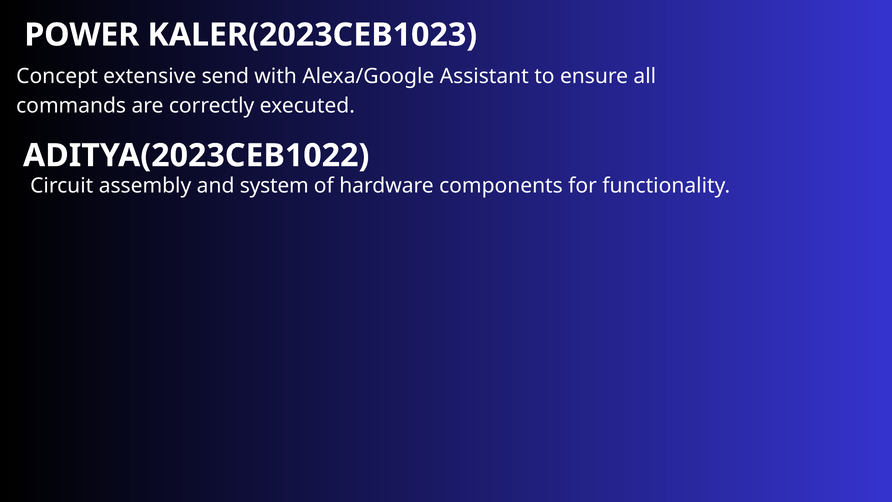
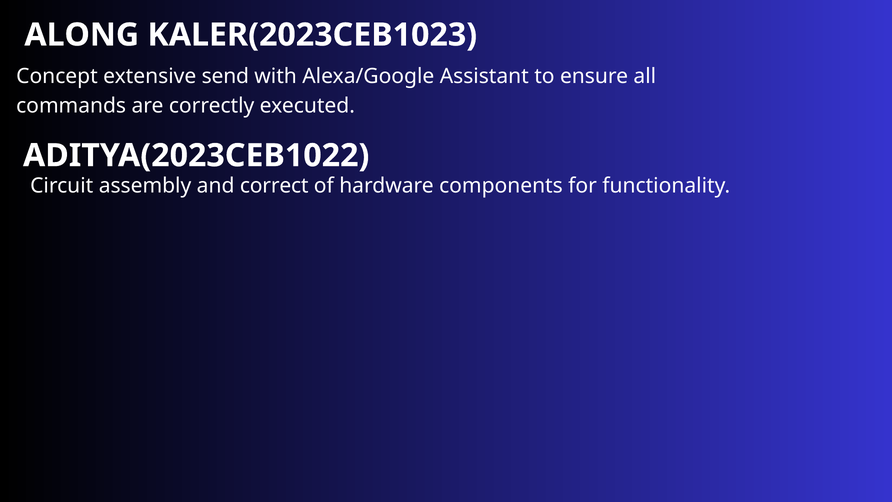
POWER: POWER -> ALONG
system: system -> correct
